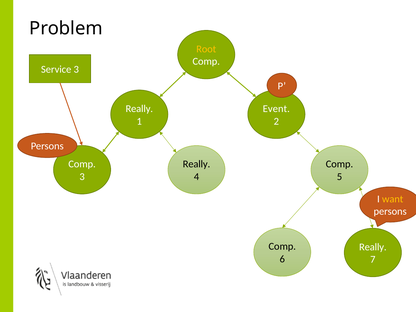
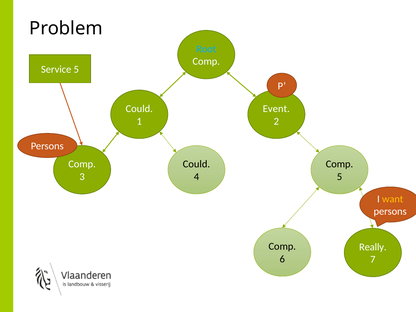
Root colour: yellow -> light blue
Service 3: 3 -> 5
Really at (139, 109): Really -> Could
Really at (197, 164): Really -> Could
